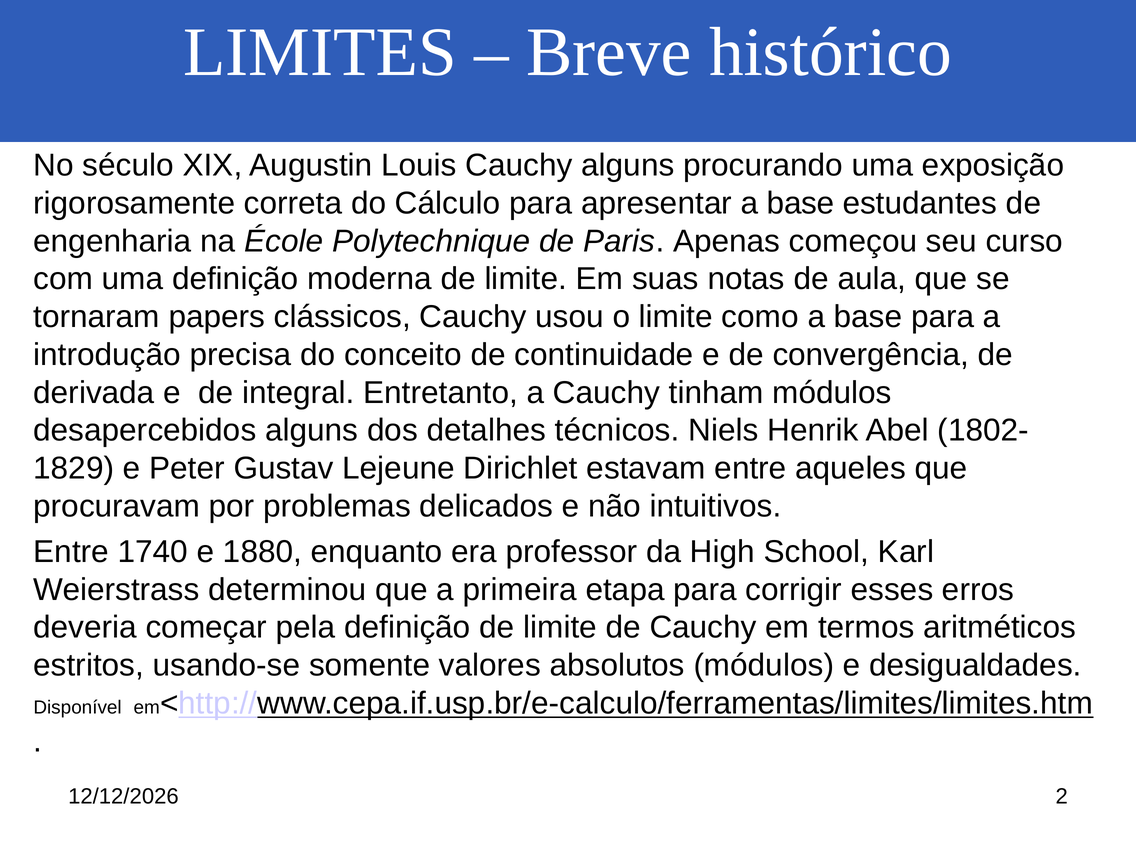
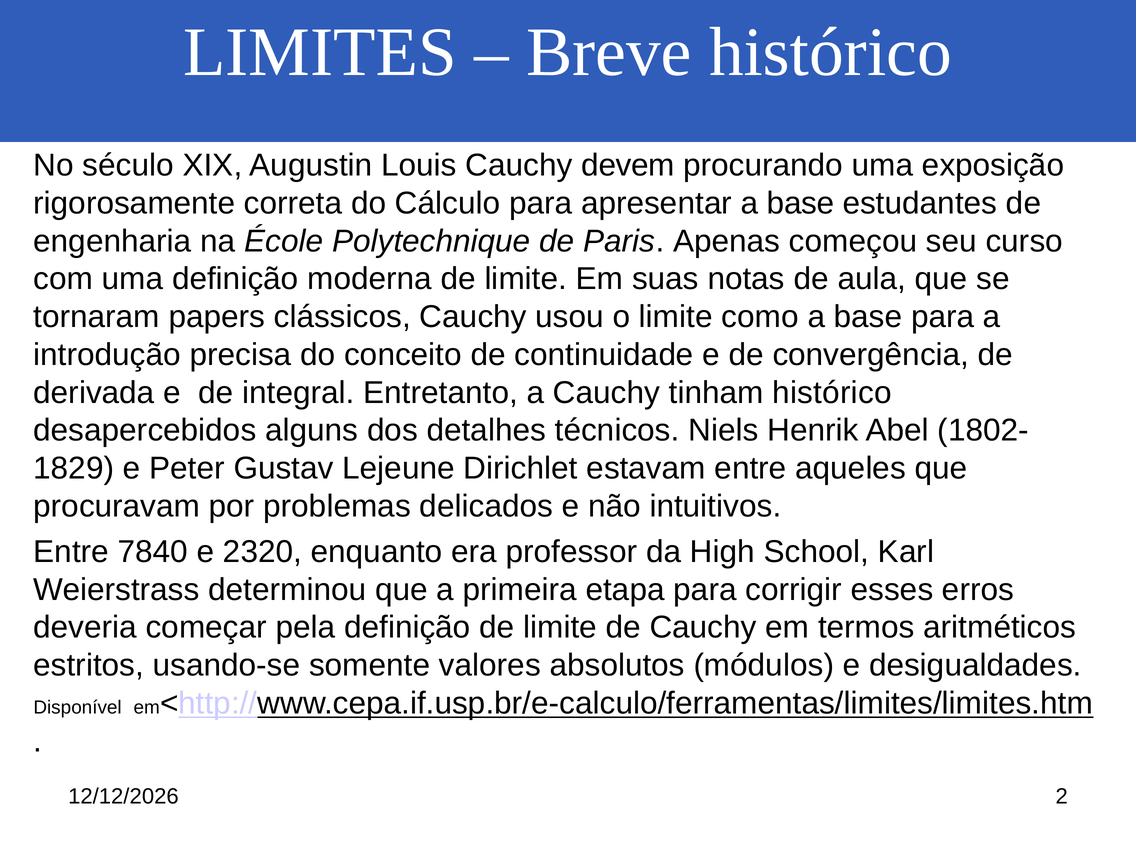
Cauchy alguns: alguns -> devem
tinham módulos: módulos -> histórico
1740: 1740 -> 7840
1880: 1880 -> 2320
